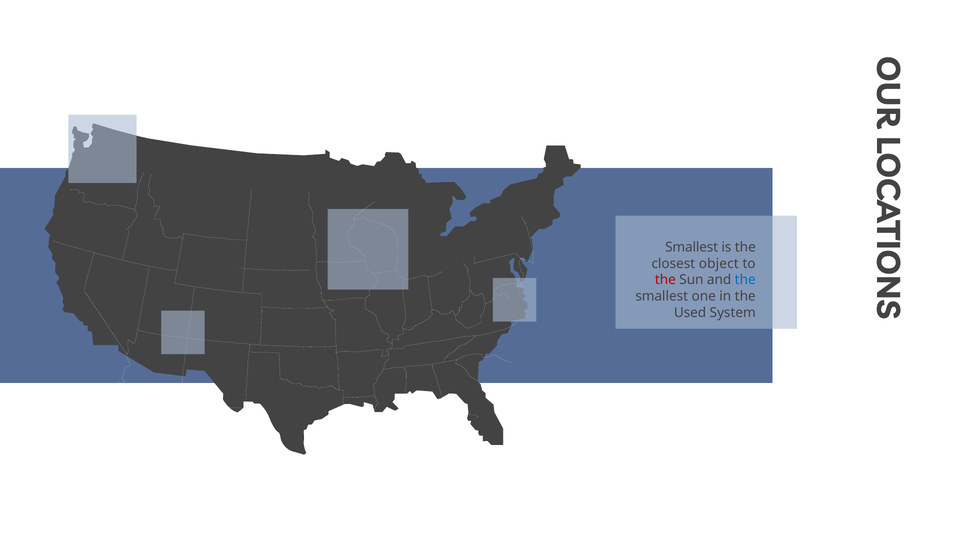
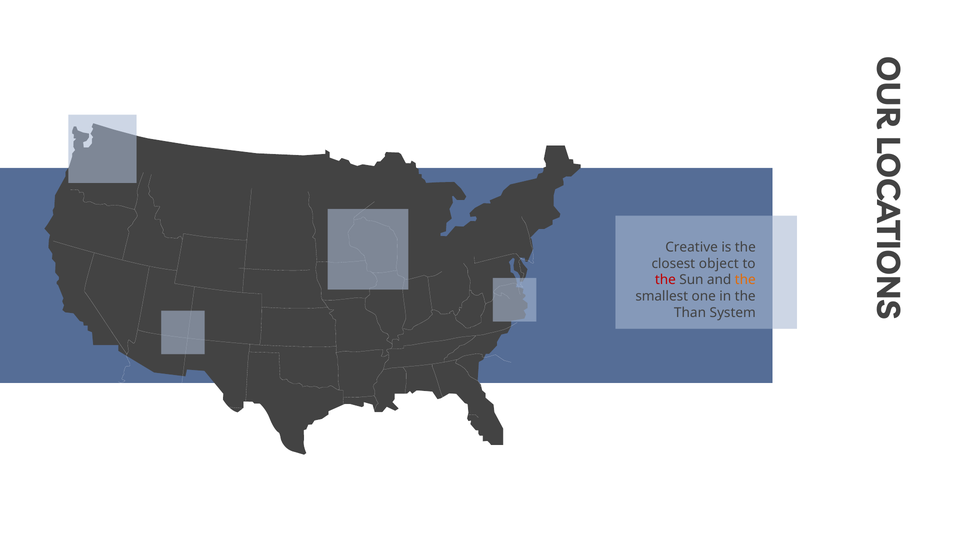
Smallest at (692, 247): Smallest -> Creative
the at (745, 280) colour: blue -> orange
Used: Used -> Than
